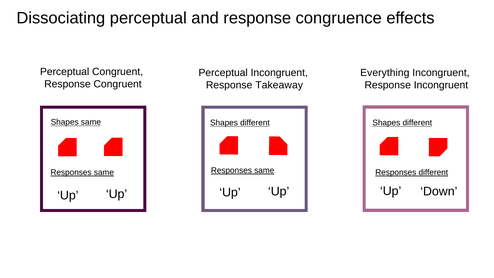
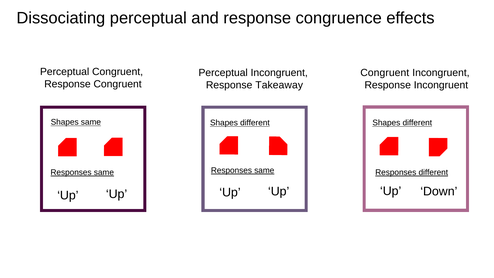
Everything at (385, 73): Everything -> Congruent
